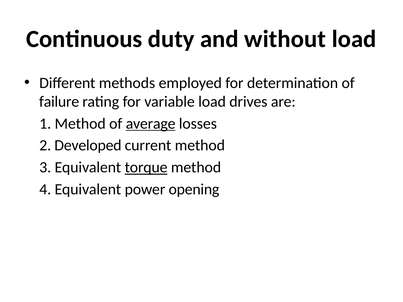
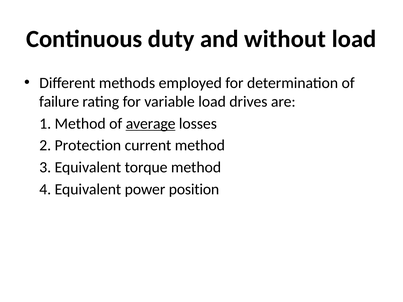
Developed: Developed -> Protection
torque underline: present -> none
opening: opening -> position
